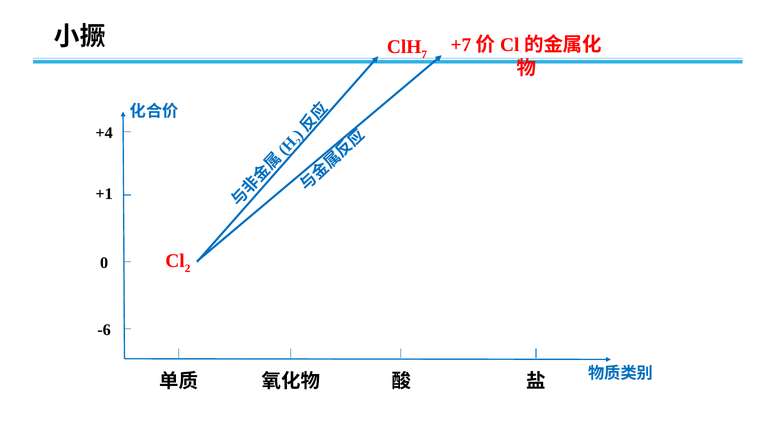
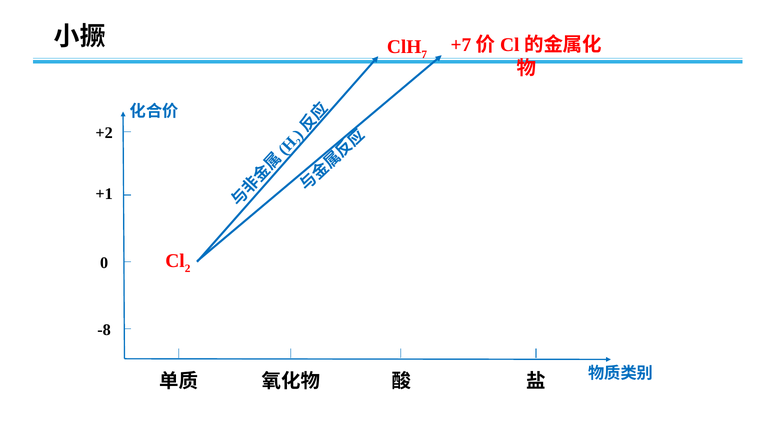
+4: +4 -> +2
-6: -6 -> -8
